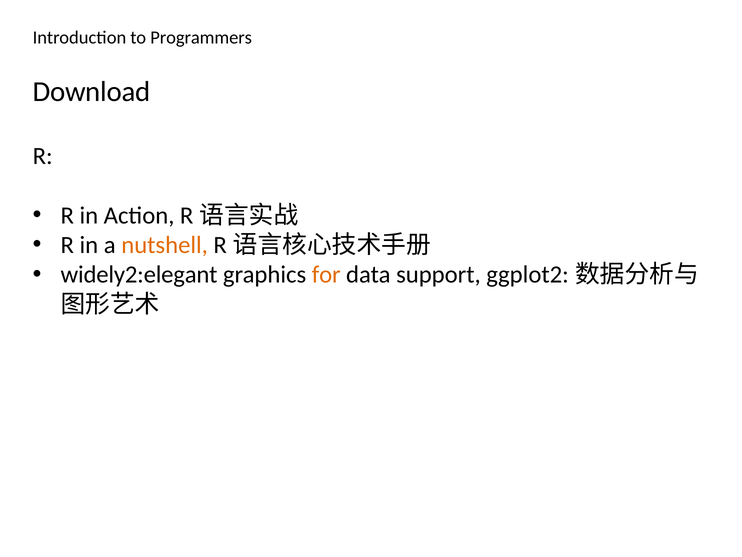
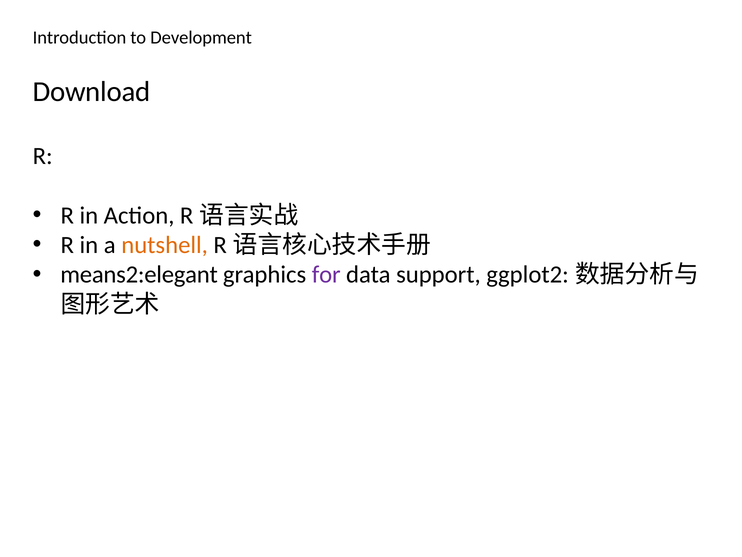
Programmers: Programmers -> Development
widely2:elegant: widely2:elegant -> means2:elegant
for colour: orange -> purple
